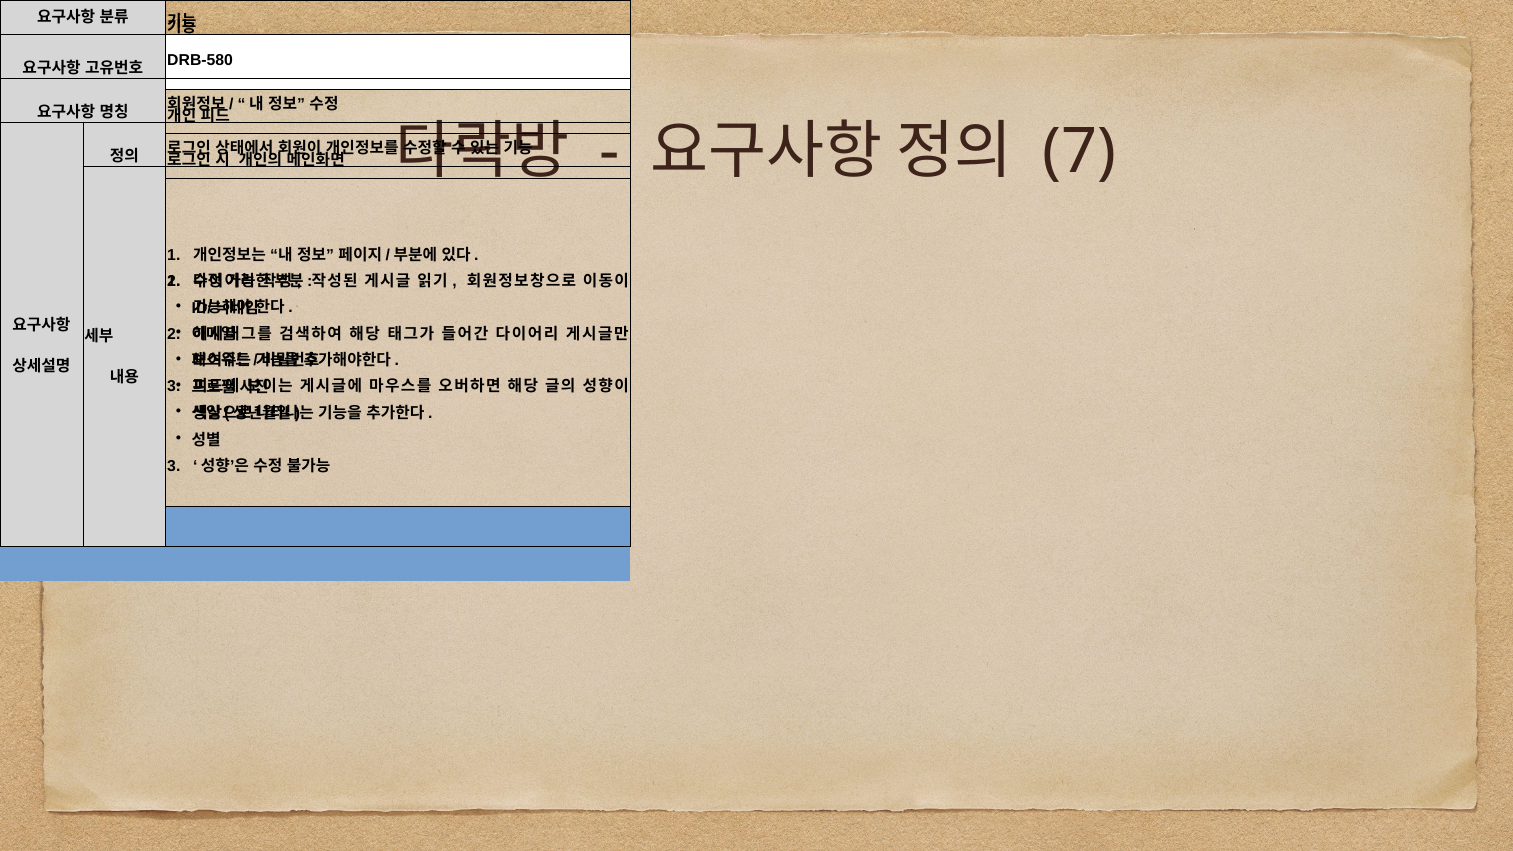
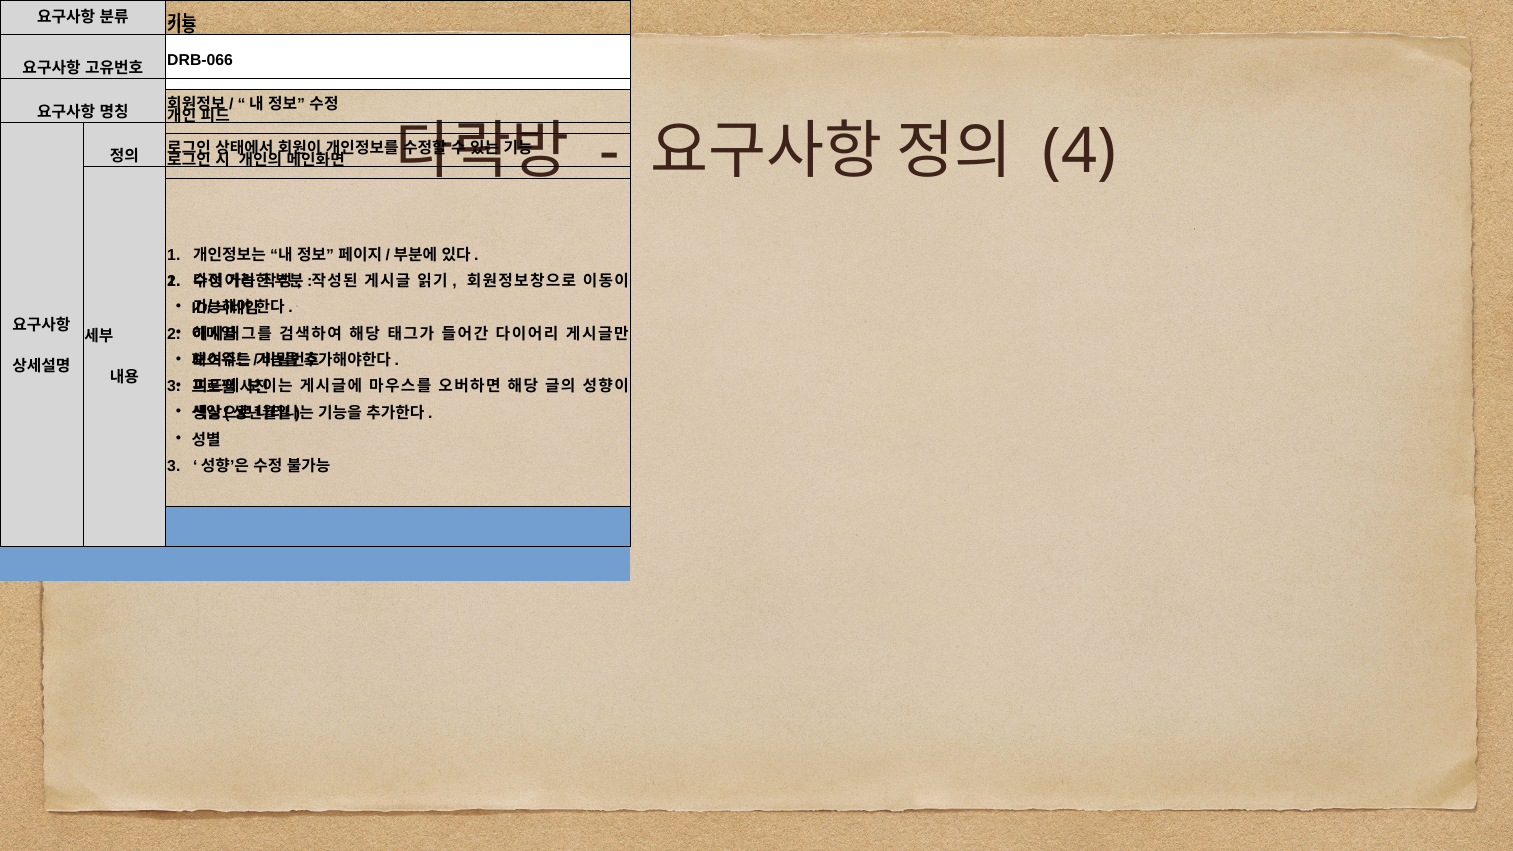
DRB-580: DRB-580 -> DRB-066
7: 7 -> 4
